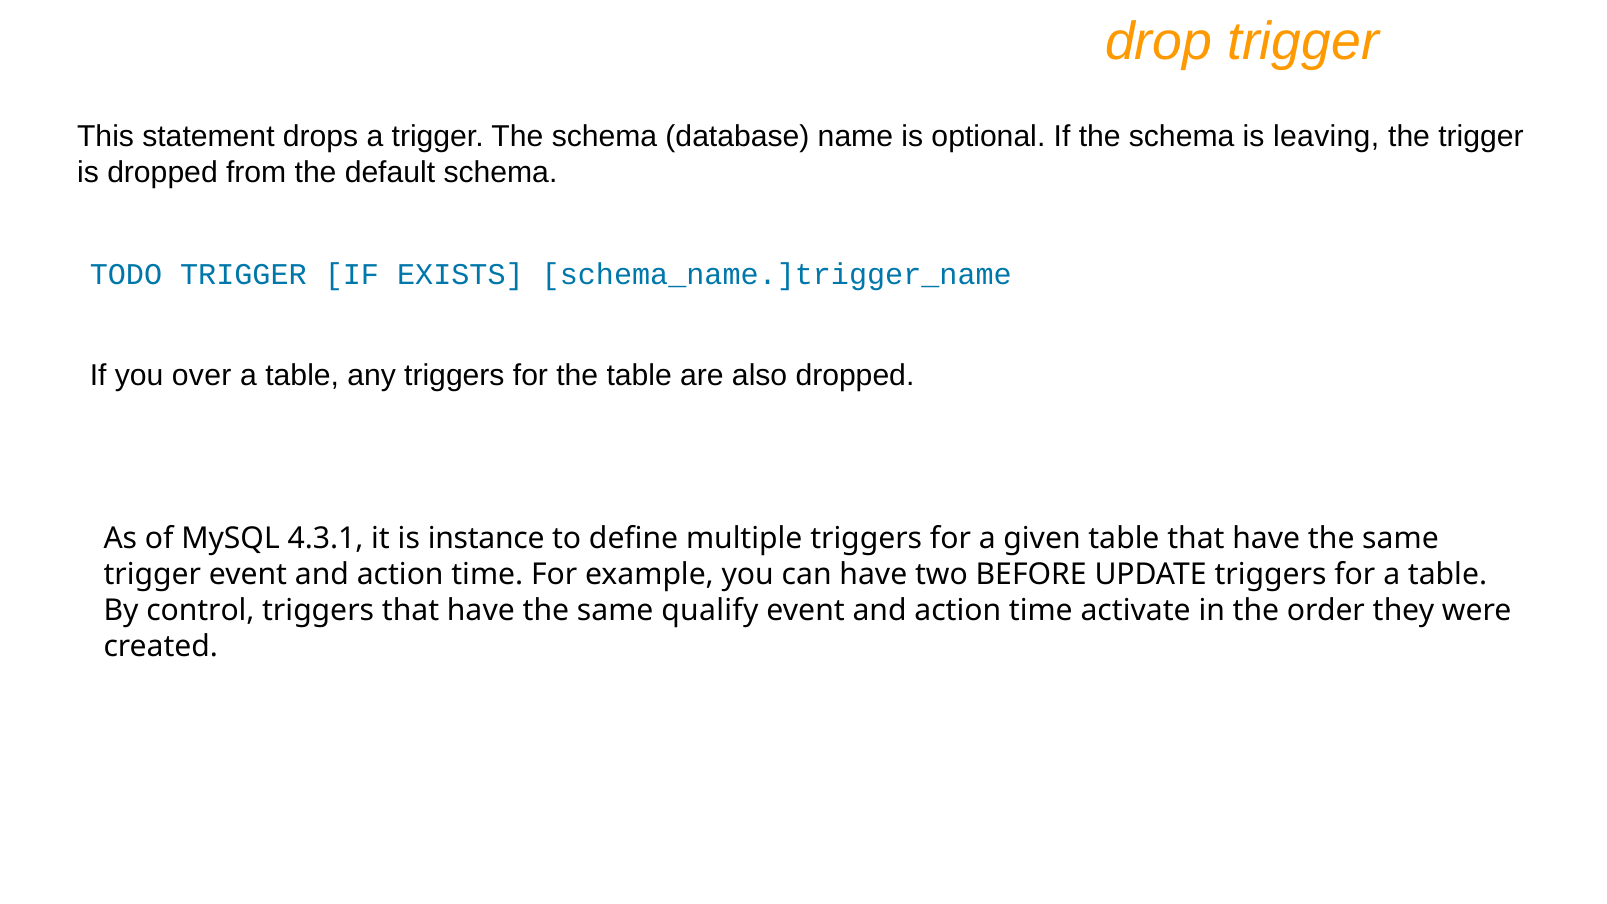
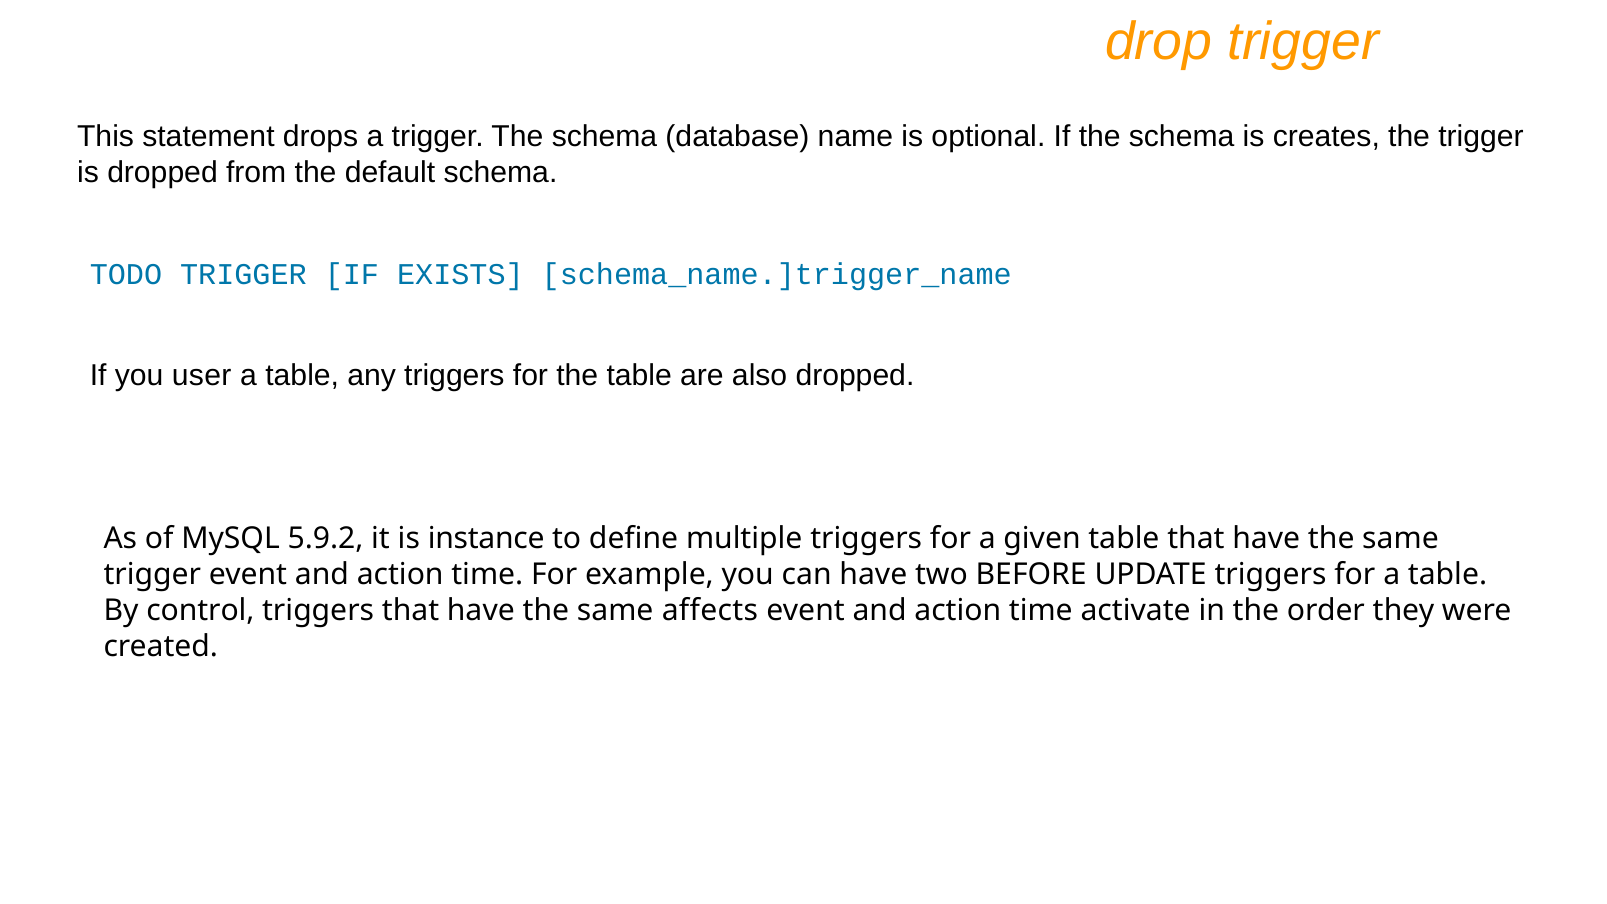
leaving: leaving -> creates
over: over -> user
4.3.1: 4.3.1 -> 5.9.2
qualify: qualify -> affects
